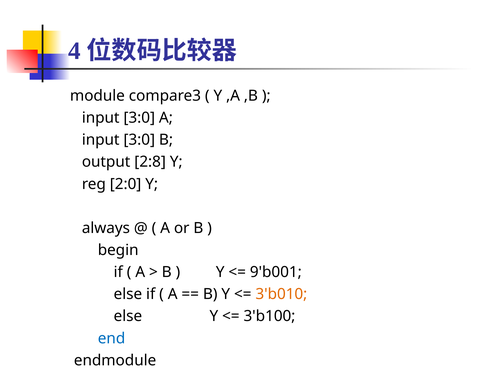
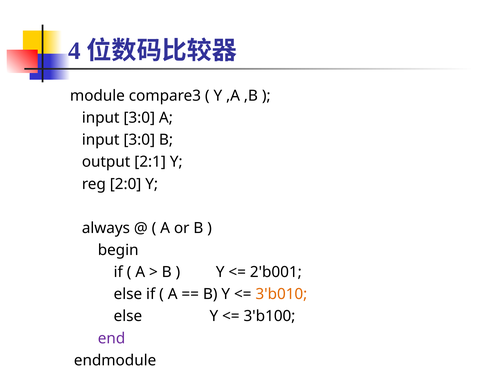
2:8: 2:8 -> 2:1
9'b001: 9'b001 -> 2'b001
end colour: blue -> purple
